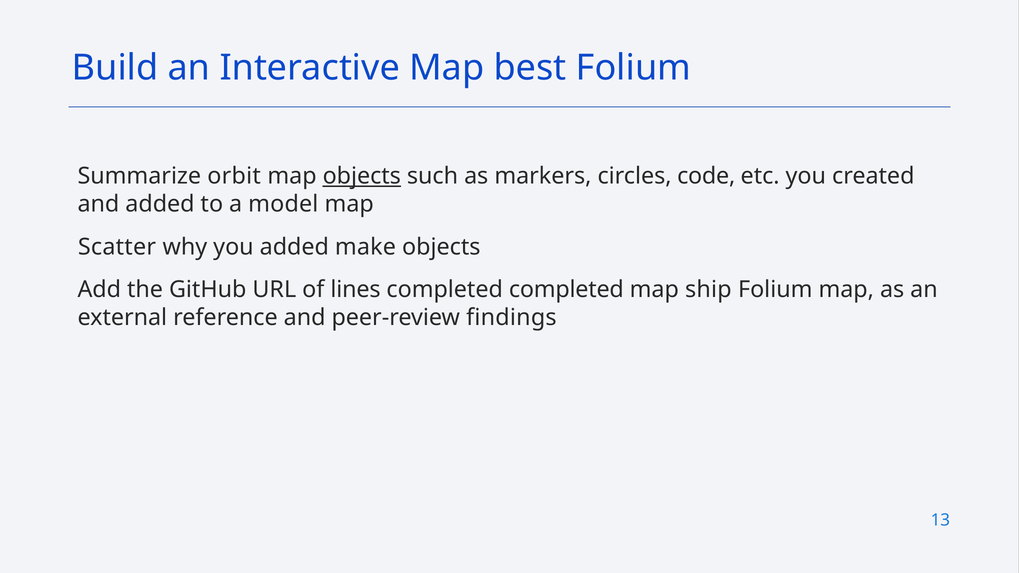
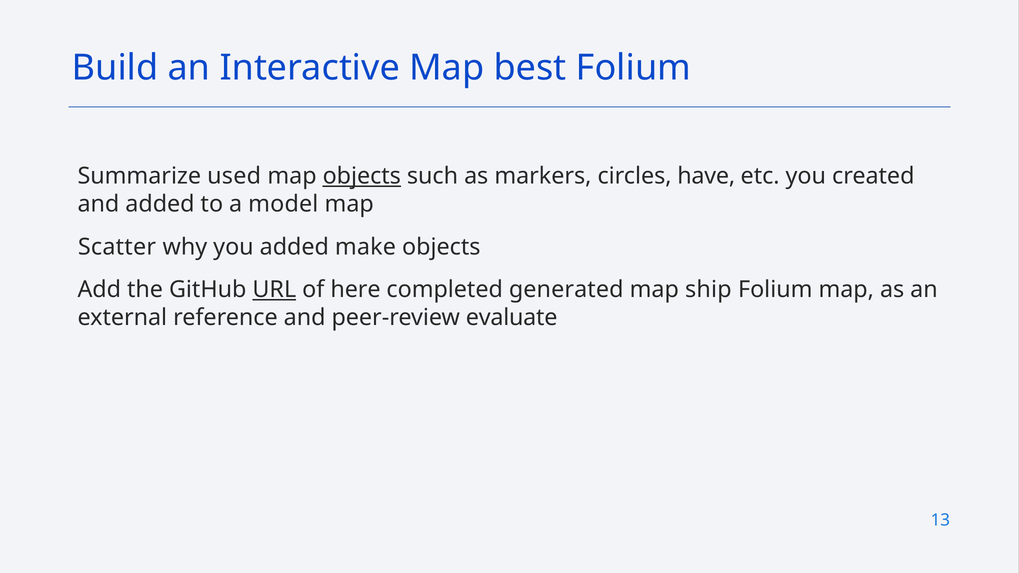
orbit: orbit -> used
code: code -> have
URL underline: none -> present
lines: lines -> here
completed completed: completed -> generated
findings: findings -> evaluate
